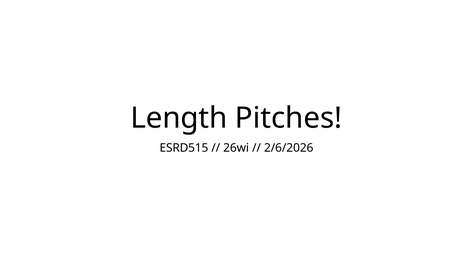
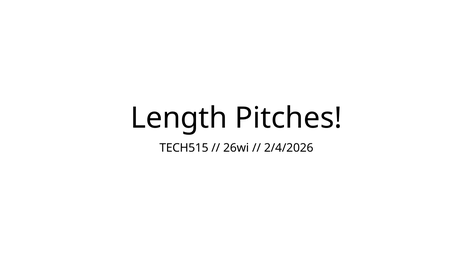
ESRD515: ESRD515 -> TECH515
2/6/2026: 2/6/2026 -> 2/4/2026
